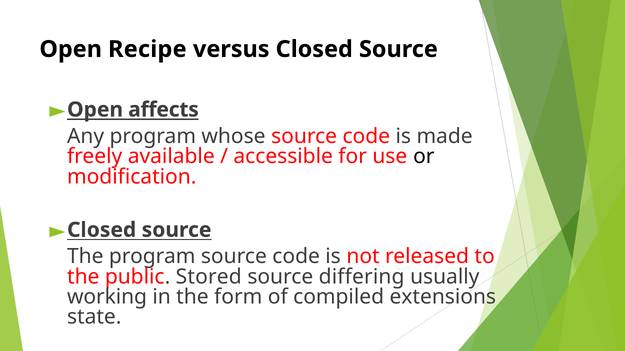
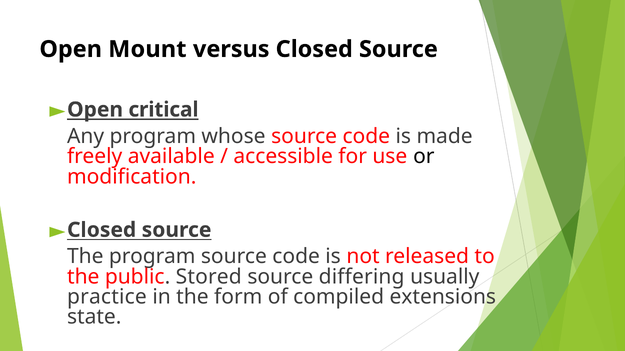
Recipe: Recipe -> Mount
affects: affects -> critical
working: working -> practice
